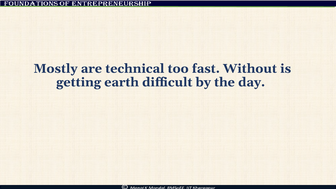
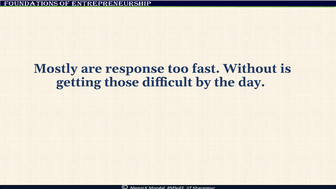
technical: technical -> response
earth: earth -> those
